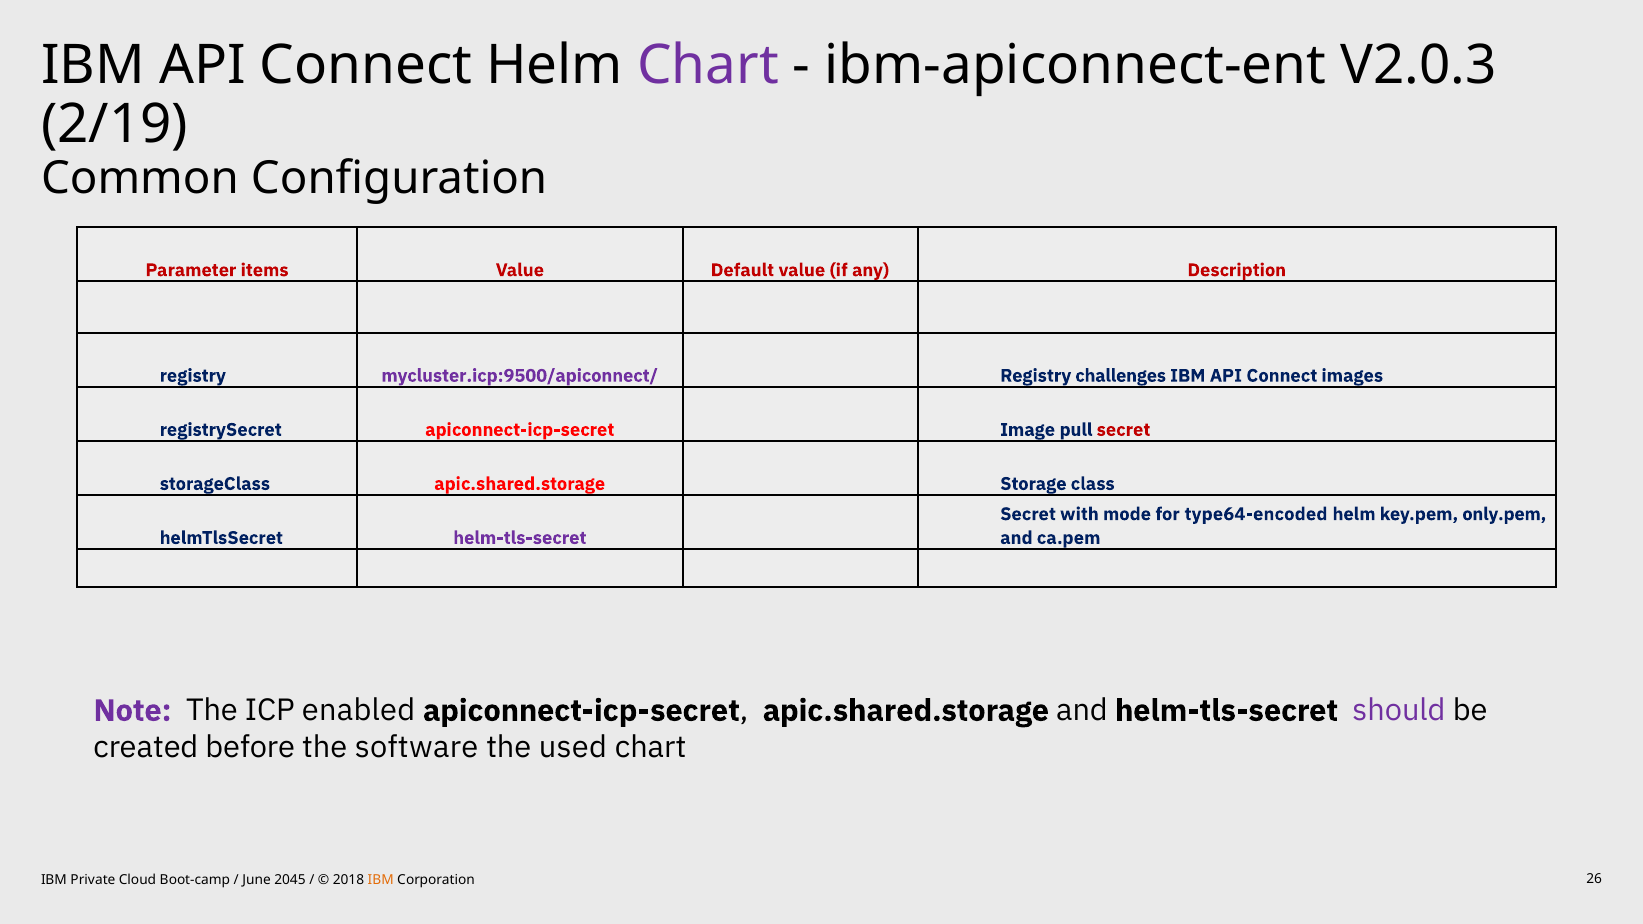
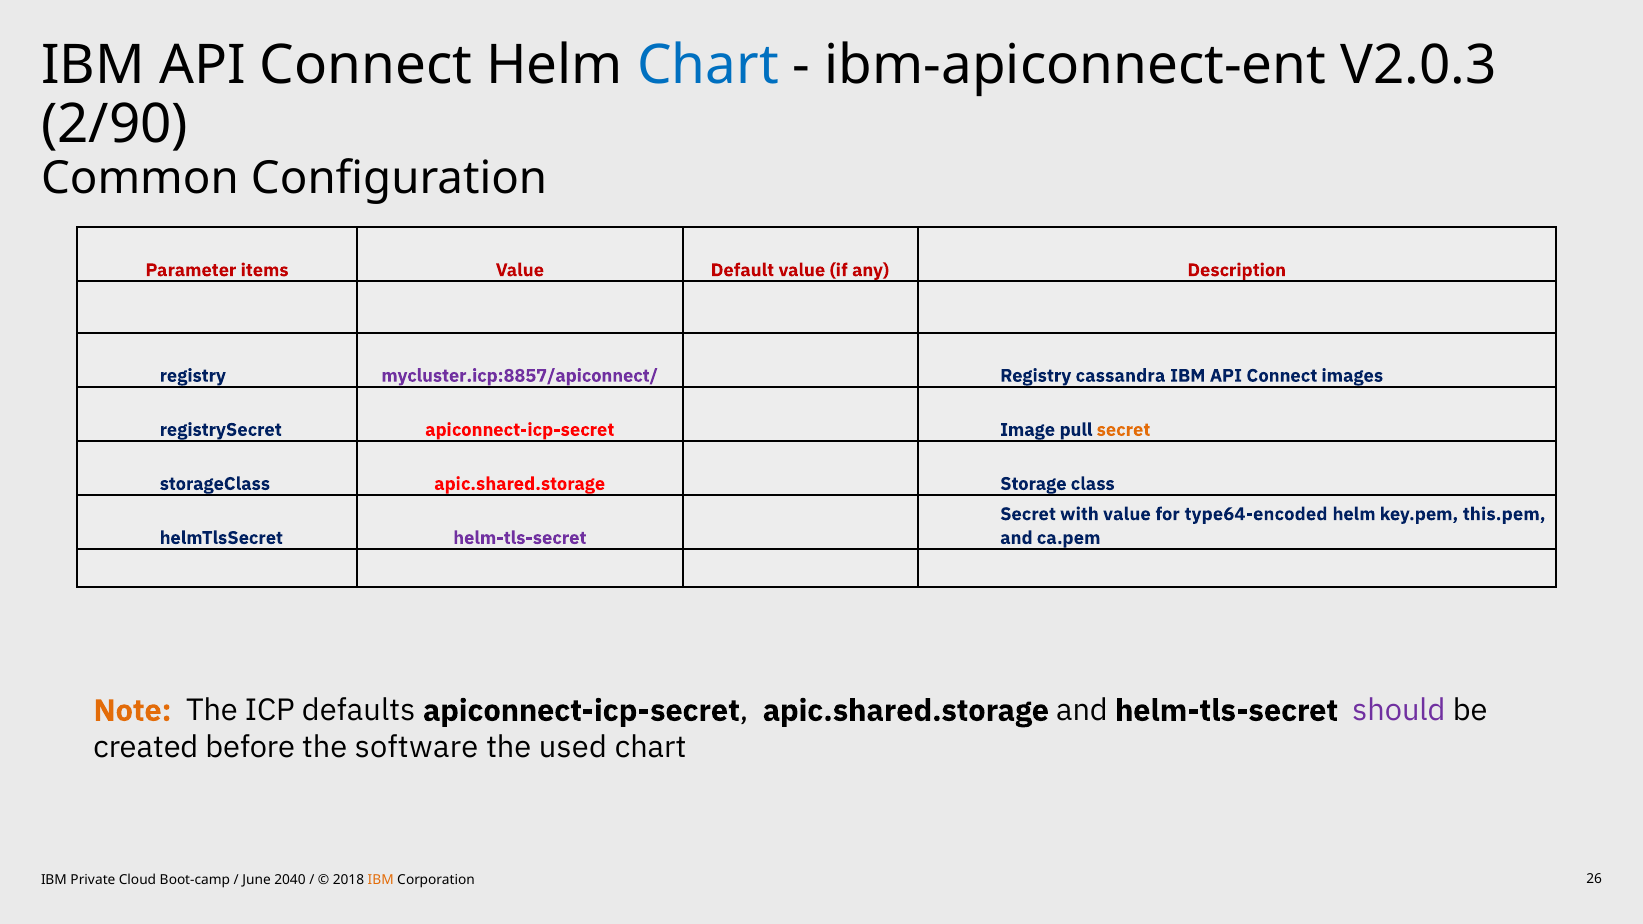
Chart at (708, 65) colour: purple -> blue
2/19: 2/19 -> 2/90
mycluster.icp:9500/apiconnect/: mycluster.icp:9500/apiconnect/ -> mycluster.icp:8857/apiconnect/
challenges: challenges -> cassandra
secret at (1124, 430) colour: red -> orange
with mode: mode -> value
only.pem: only.pem -> this.pem
Note colour: purple -> orange
enabled: enabled -> defaults
2045: 2045 -> 2040
